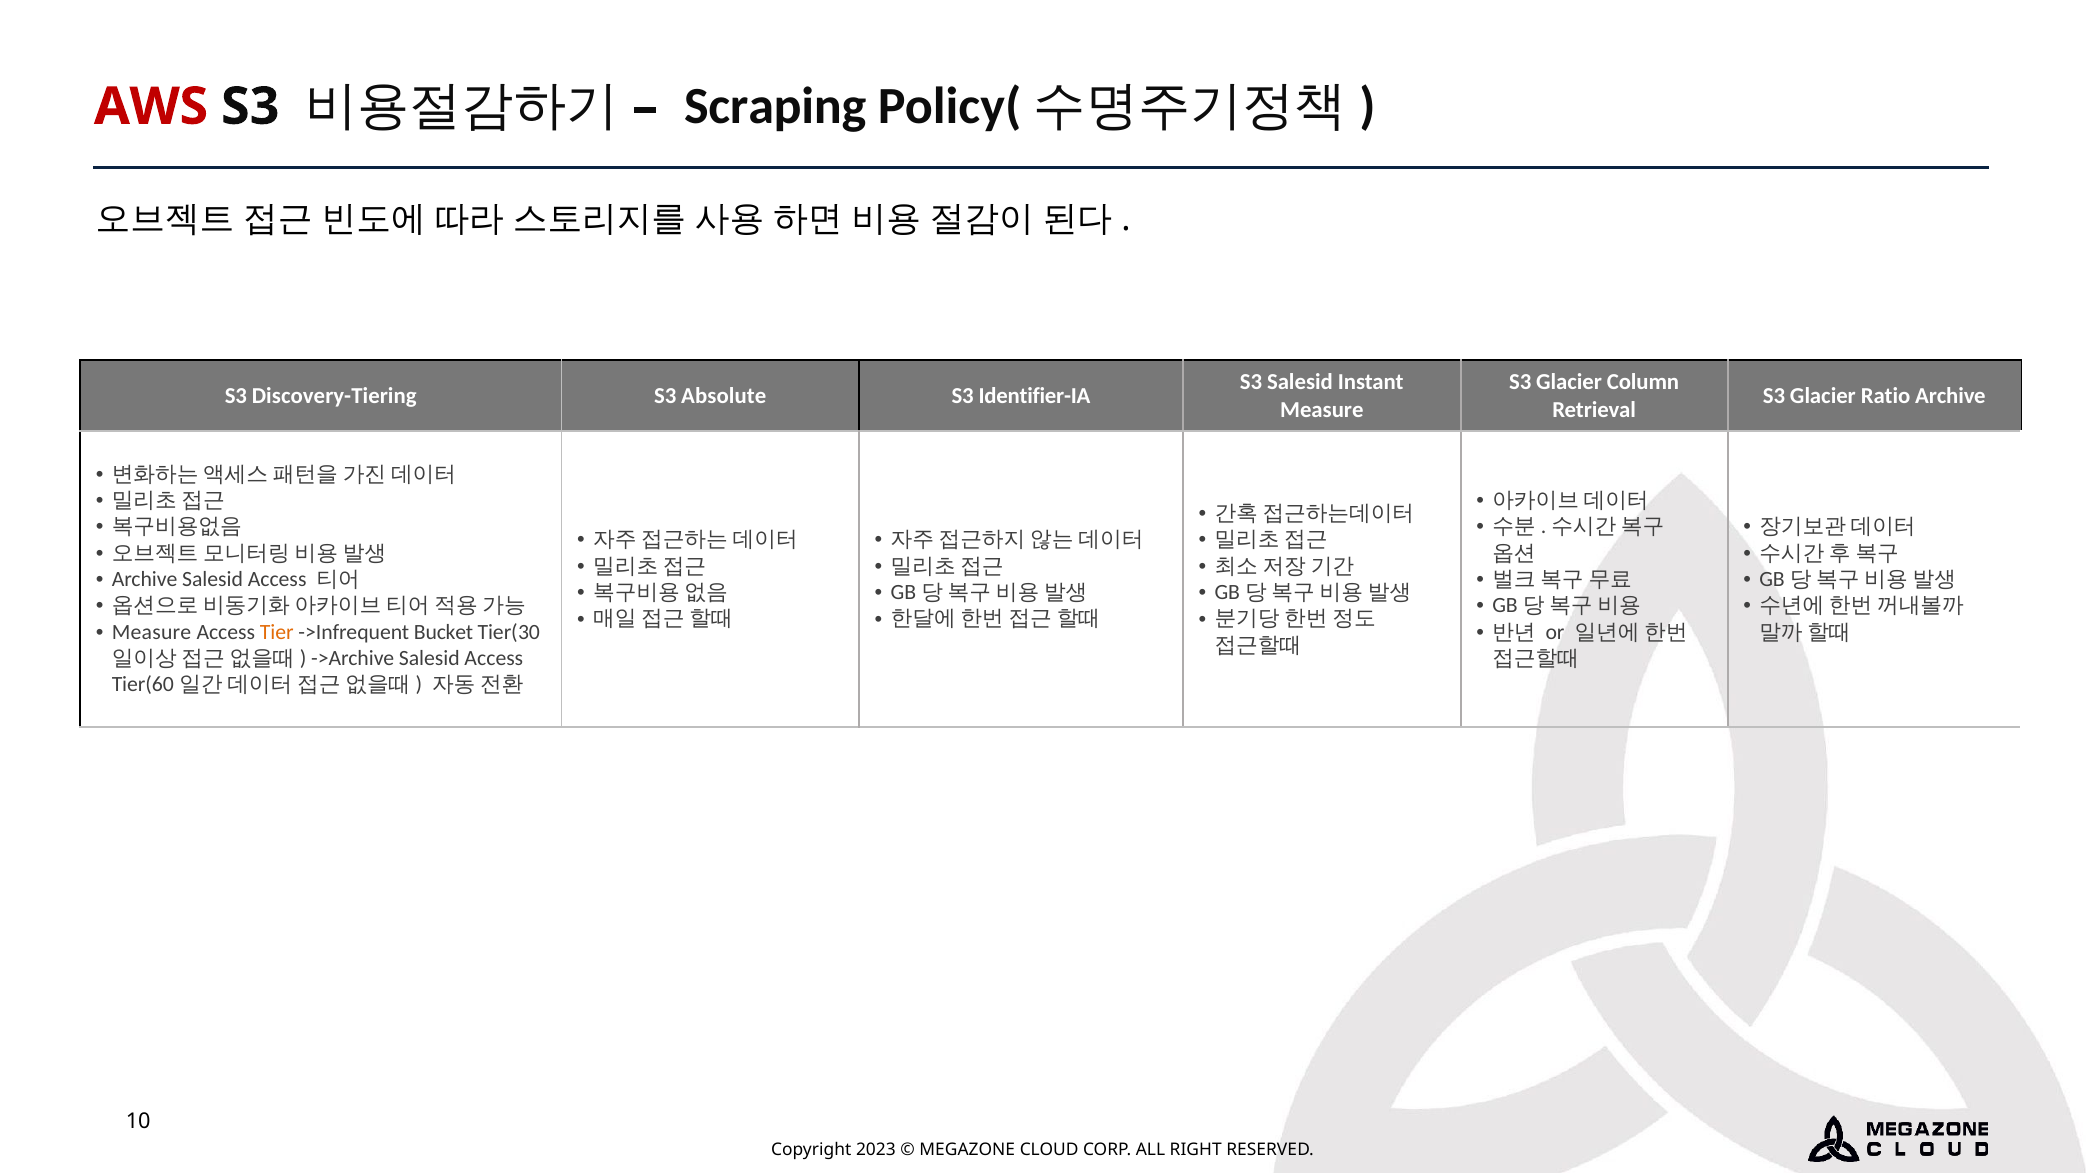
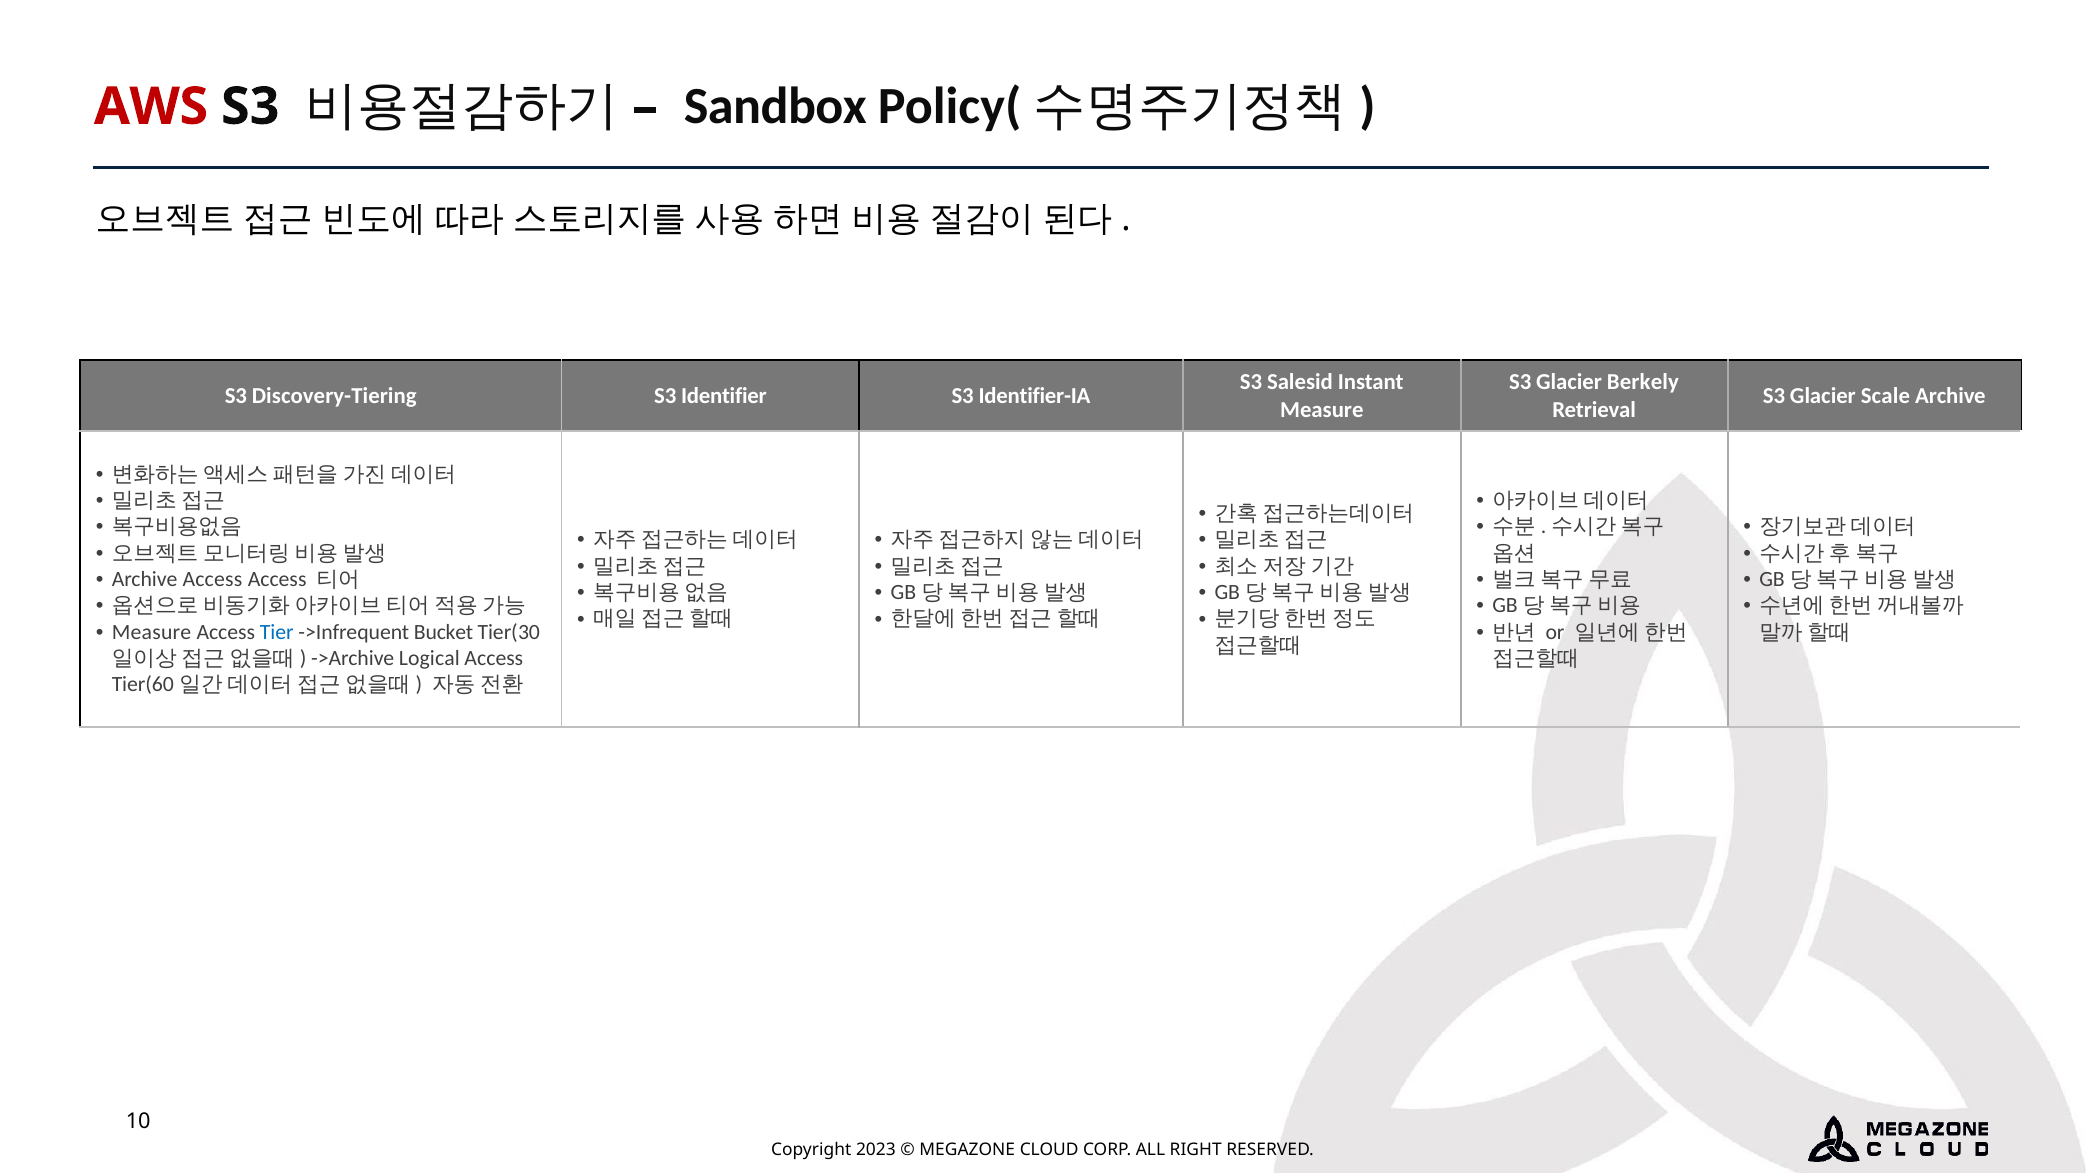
Scraping: Scraping -> Sandbox
Column: Column -> Berkely
Absolute: Absolute -> Identifier
Ratio: Ratio -> Scale
Archive Salesid: Salesid -> Access
Tier colour: orange -> blue
->Archive Salesid: Salesid -> Logical
